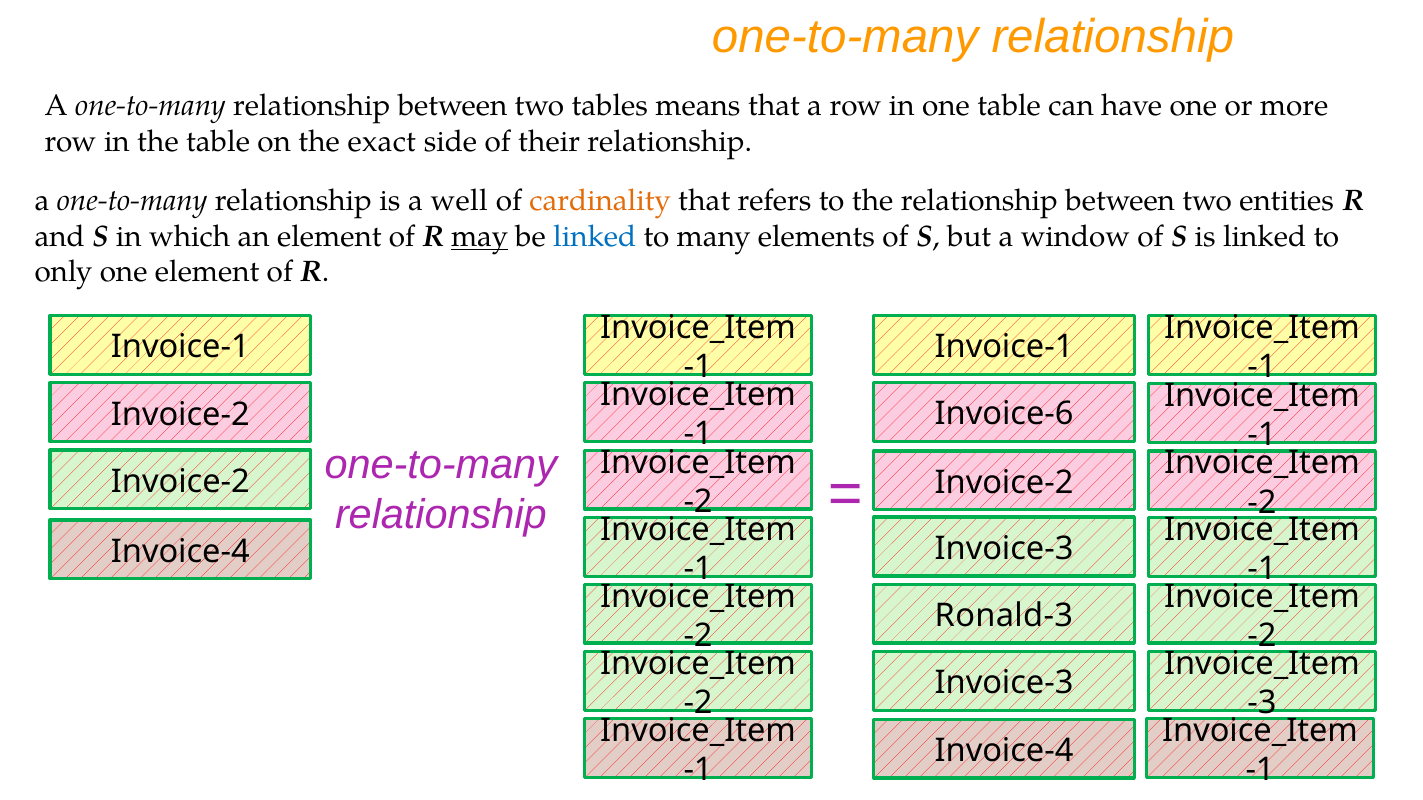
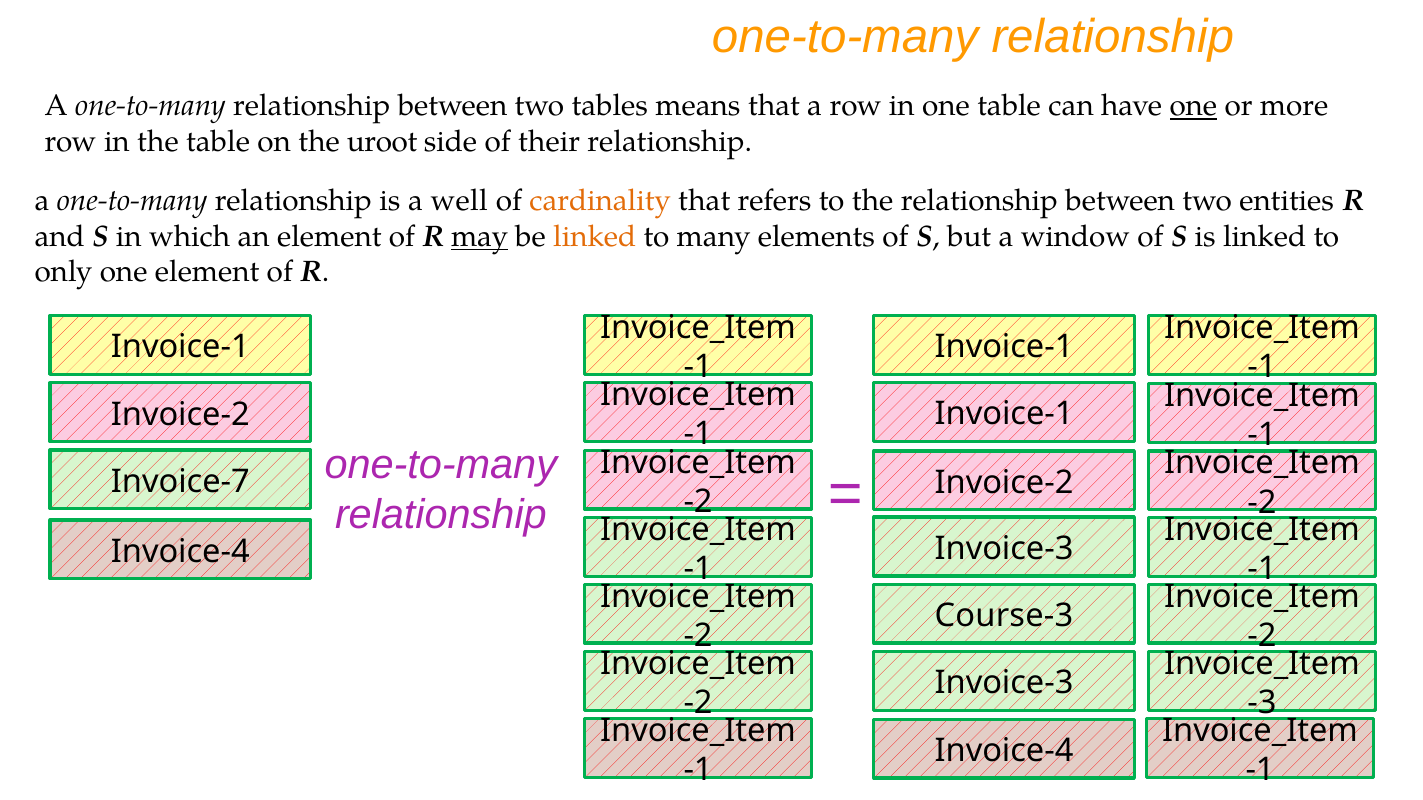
one at (1193, 106) underline: none -> present
exact: exact -> uroot
linked at (595, 237) colour: blue -> orange
Invoice-6 at (1004, 414): Invoice-6 -> Invoice-1
Invoice-2 at (180, 482): Invoice-2 -> Invoice-7
Ronald-3: Ronald-3 -> Course-3
